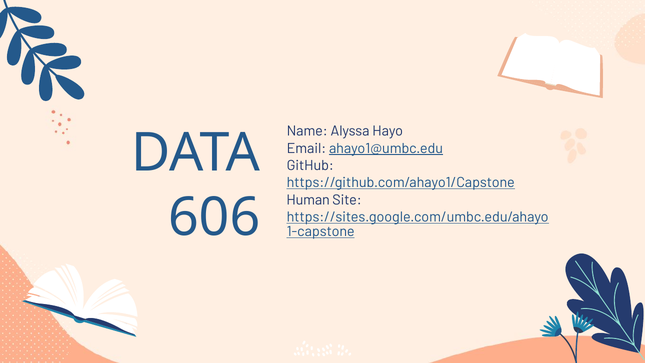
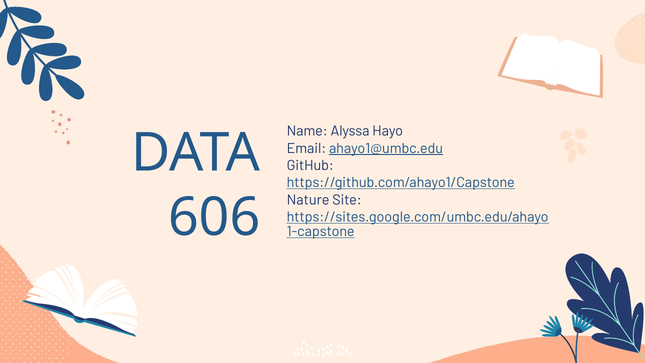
Human: Human -> Nature
